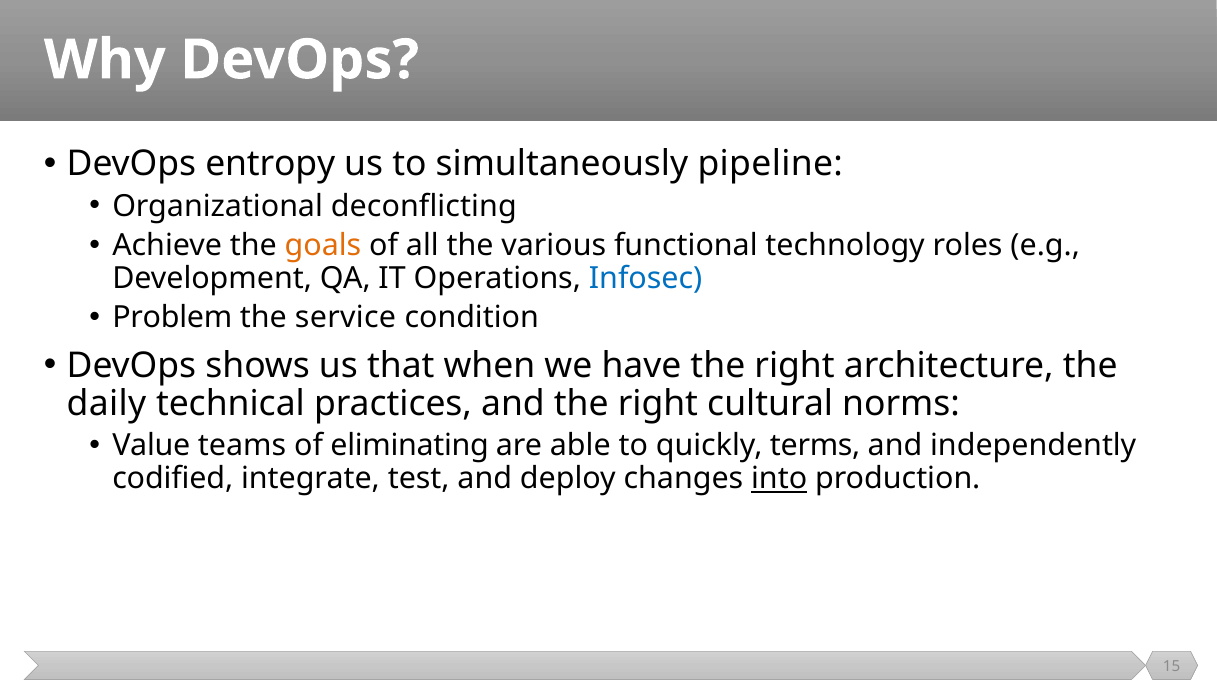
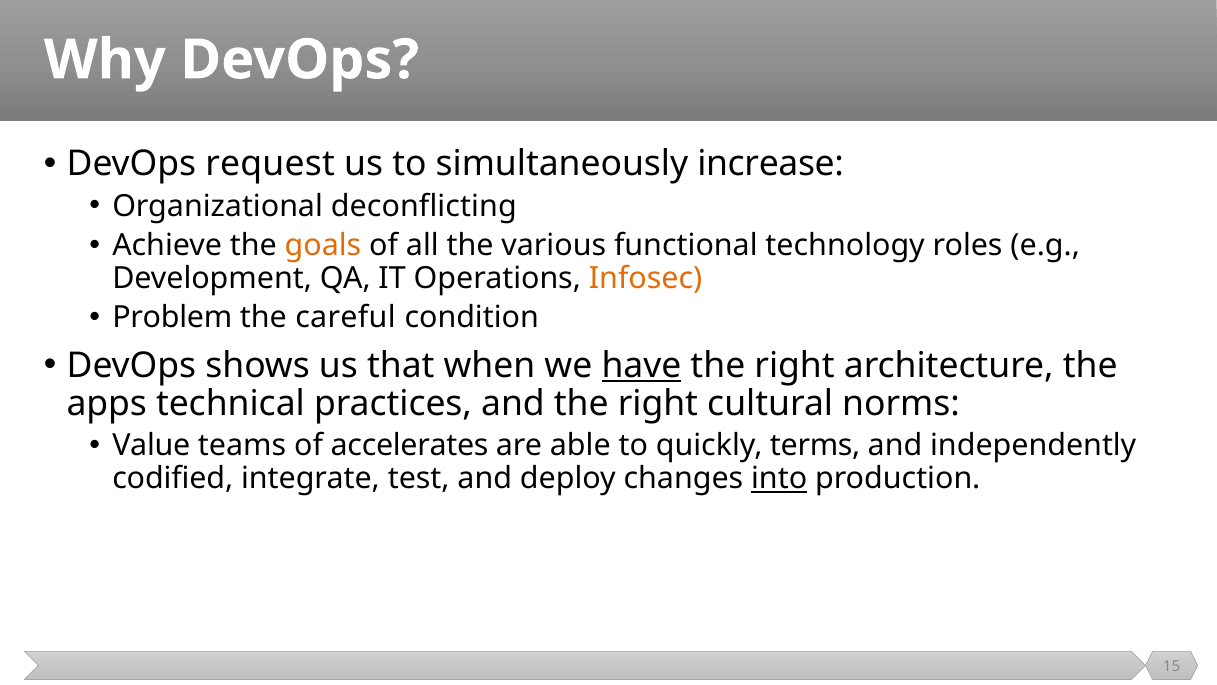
entropy: entropy -> request
pipeline: pipeline -> increase
Infosec colour: blue -> orange
service: service -> careful
have underline: none -> present
daily: daily -> apps
eliminating: eliminating -> accelerates
